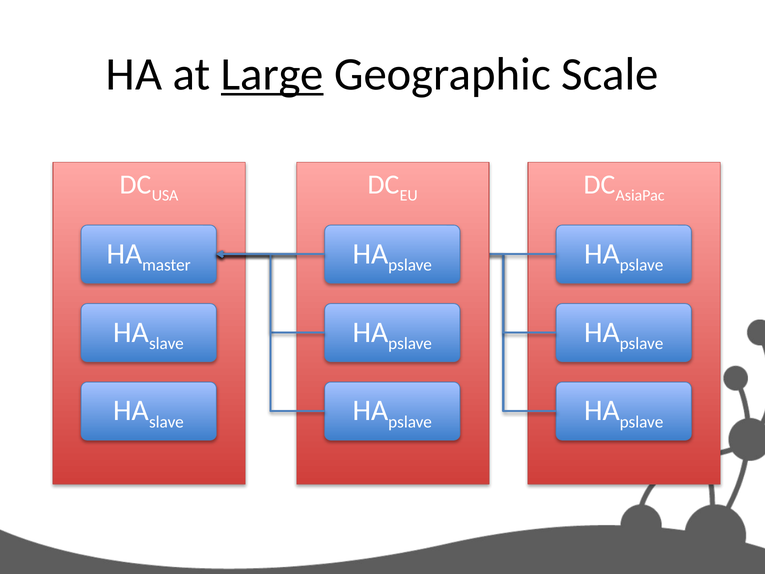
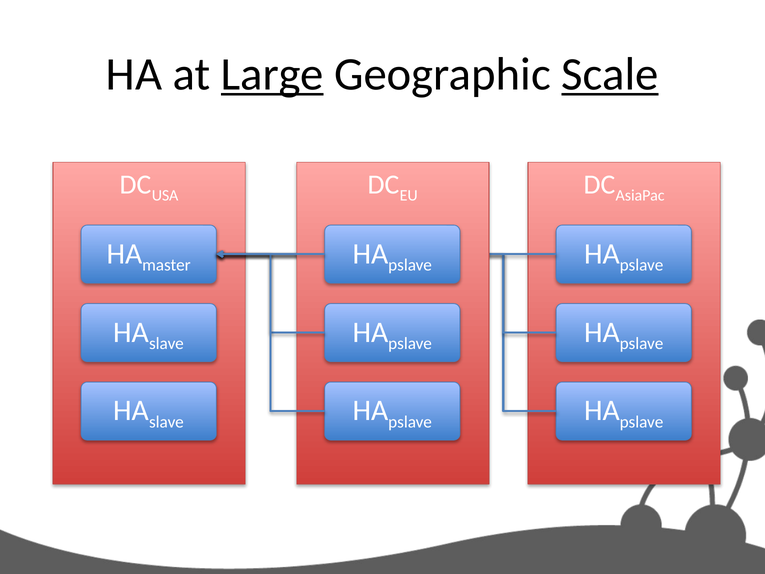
Scale underline: none -> present
